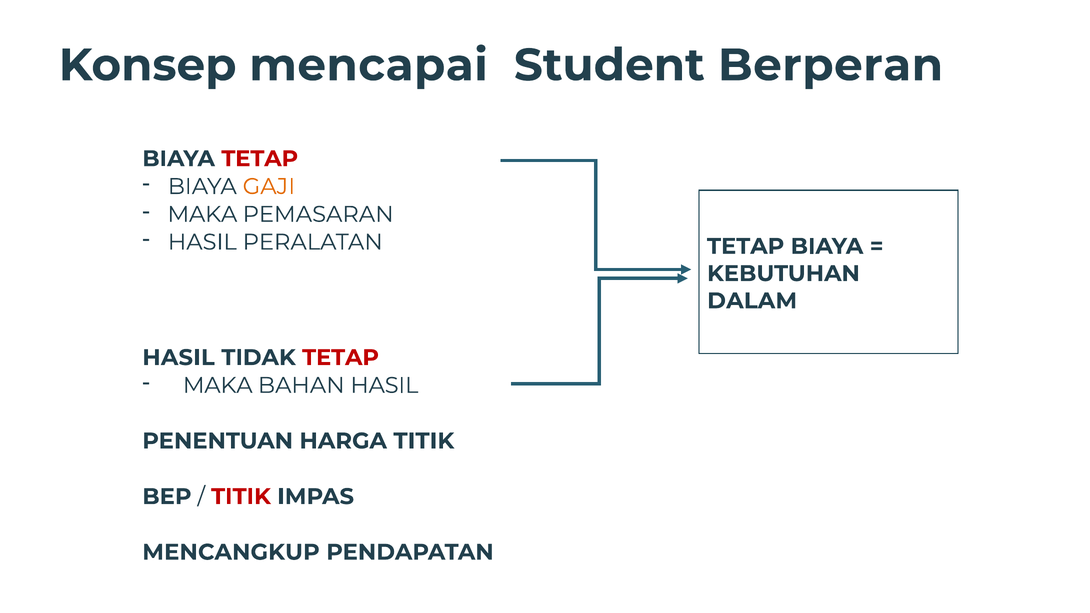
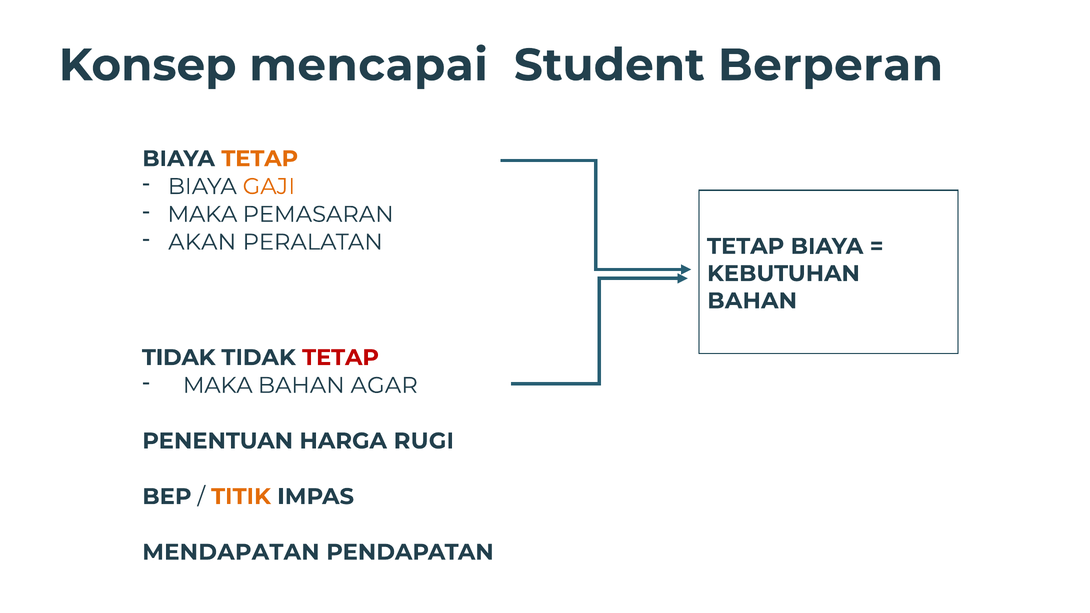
TETAP at (260, 159) colour: red -> orange
HASIL at (202, 242): HASIL -> AKAN
DALAM at (752, 301): DALAM -> BAHAN
HASIL at (178, 358): HASIL -> TIDAK
BAHAN HASIL: HASIL -> AGAR
HARGA TITIK: TITIK -> RUGI
TITIK at (241, 497) colour: red -> orange
MENCANGKUP: MENCANGKUP -> MENDAPATAN
